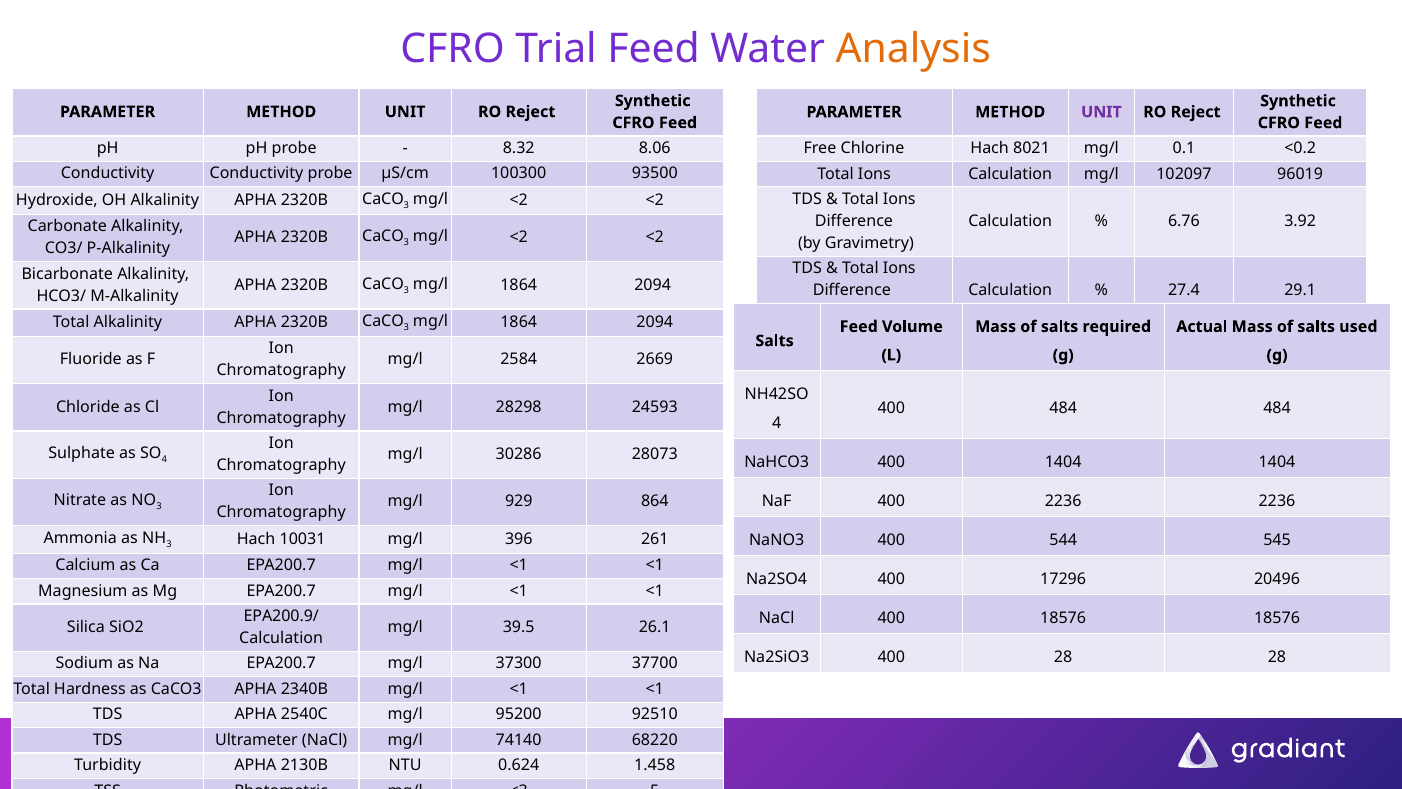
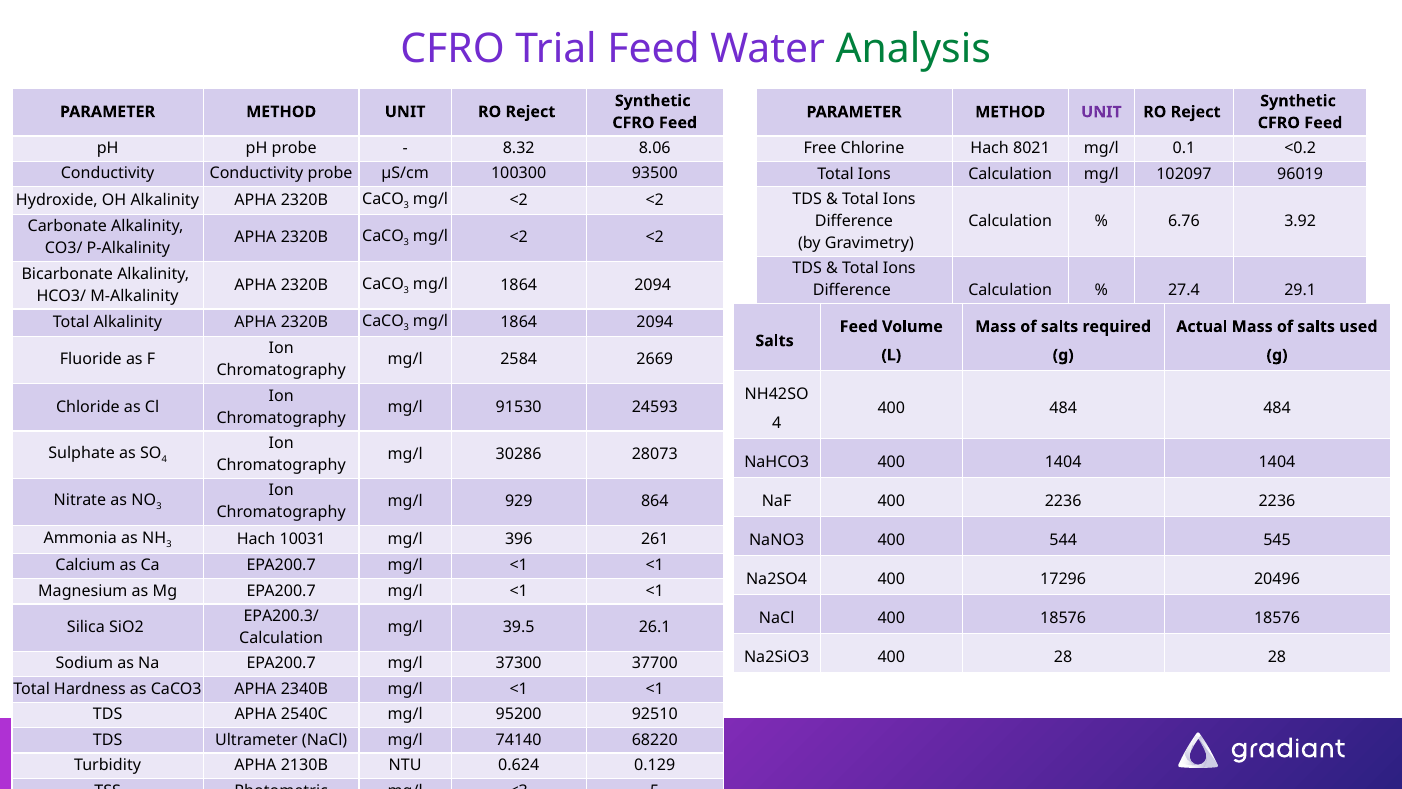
Analysis colour: orange -> green
28298: 28298 -> 91530
EPA200.9/: EPA200.9/ -> EPA200.3/
1.458: 1.458 -> 0.129
